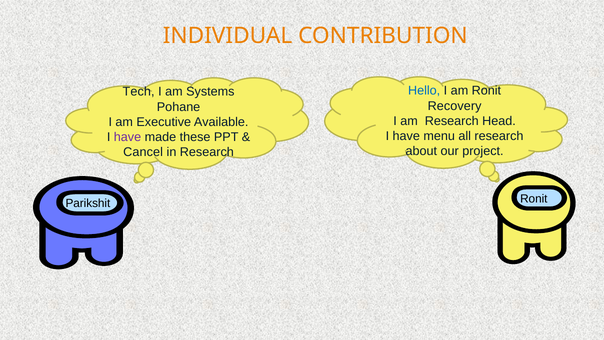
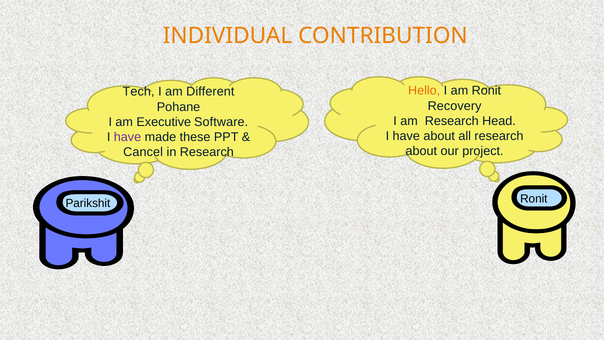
Hello colour: blue -> orange
Systems: Systems -> Different
Available: Available -> Software
have menu: menu -> about
